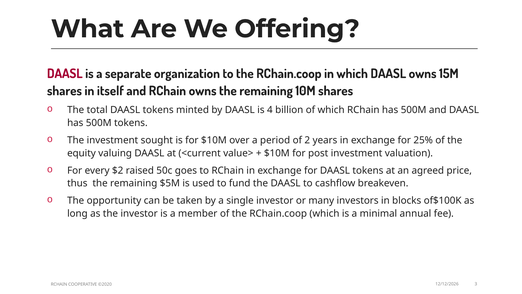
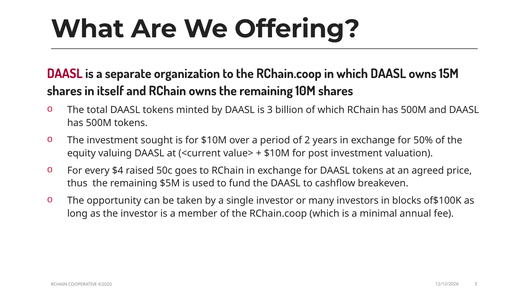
is 4: 4 -> 3
25%: 25% -> 50%
$2: $2 -> $4
